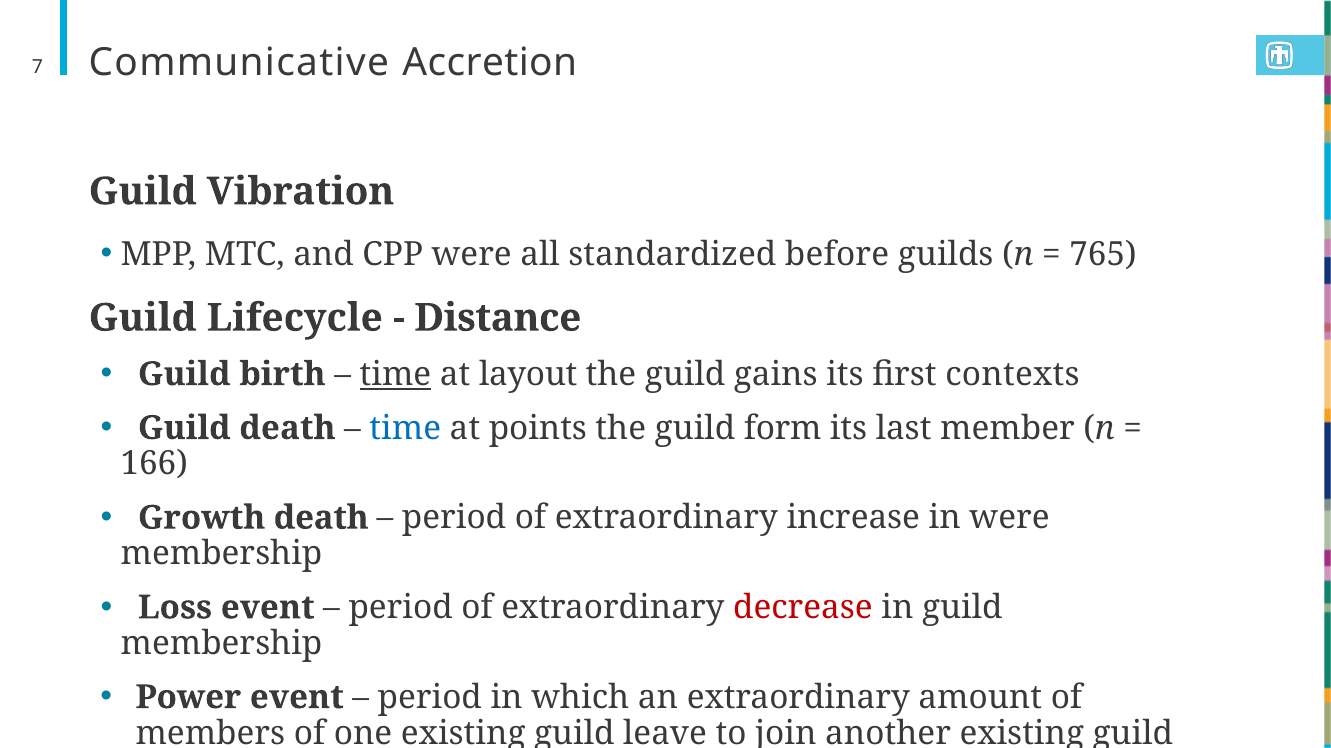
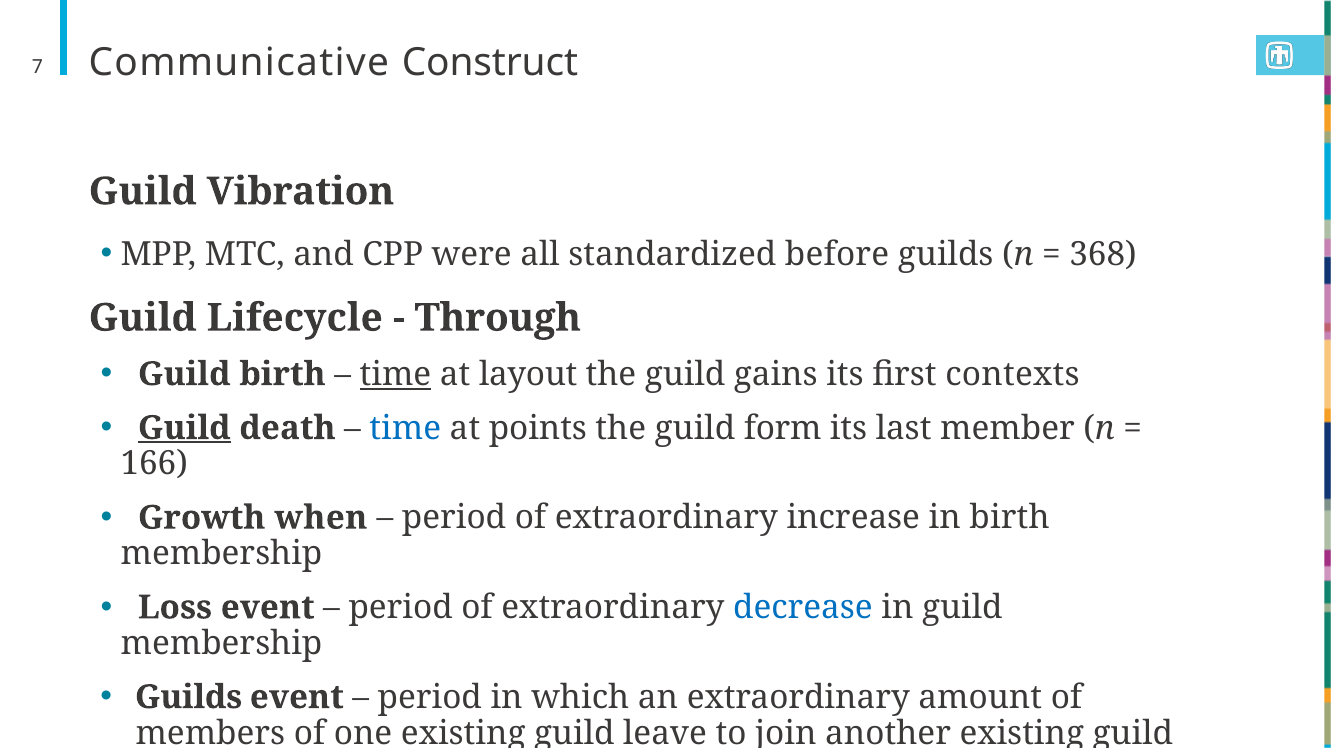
Accretion: Accretion -> Construct
765: 765 -> 368
Distance: Distance -> Through
Guild at (184, 428) underline: none -> present
Growth death: death -> when
in were: were -> birth
decrease colour: red -> blue
Power at (188, 698): Power -> Guilds
